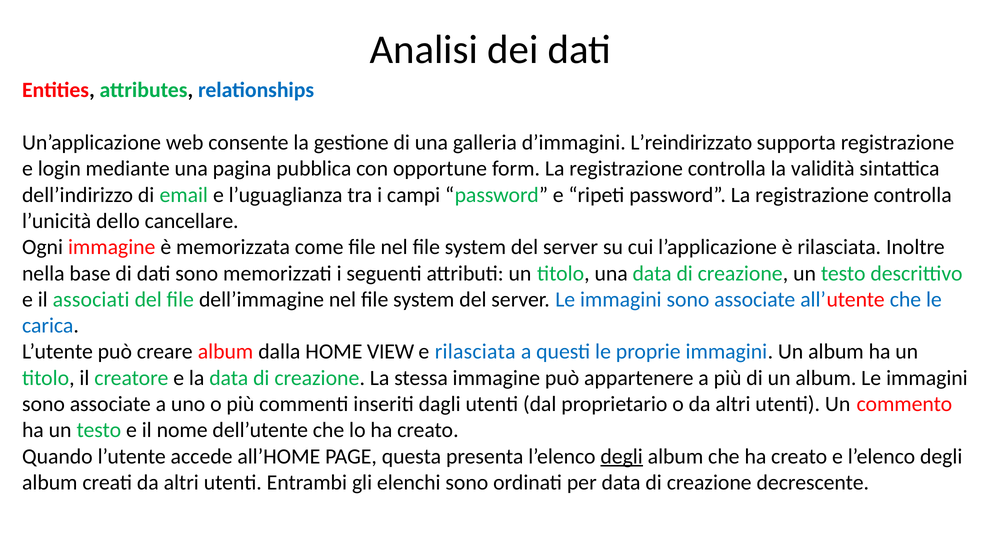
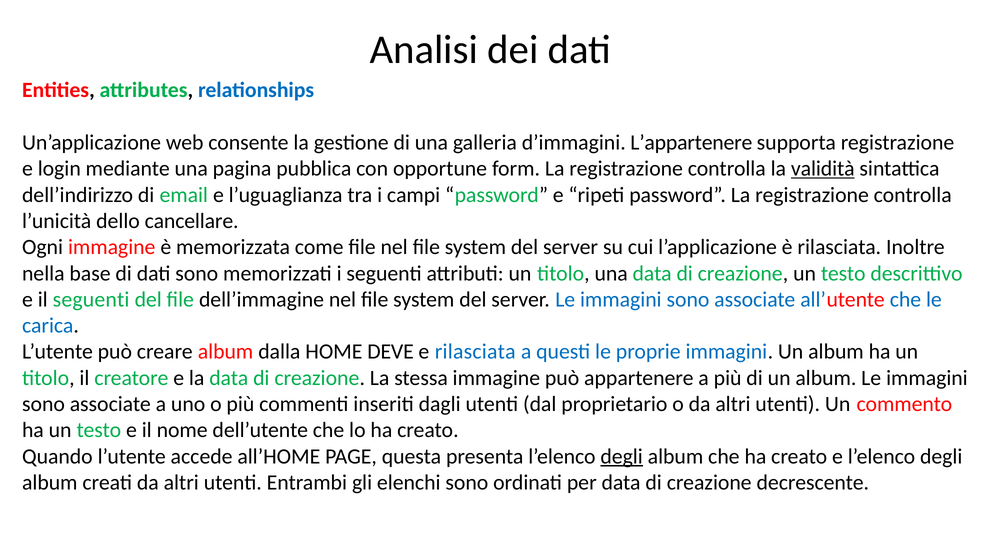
L’reindirizzato: L’reindirizzato -> L’appartenere
validità underline: none -> present
il associati: associati -> seguenti
VIEW: VIEW -> DEVE
